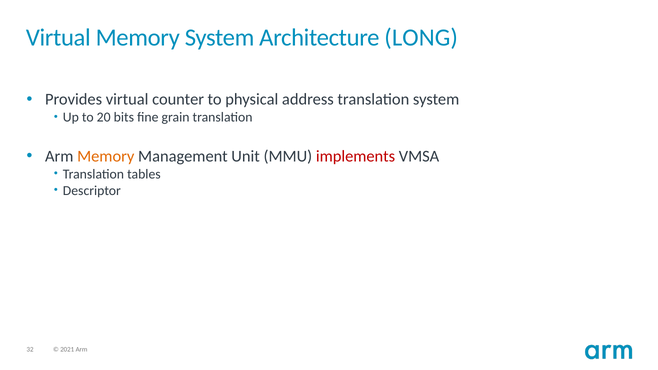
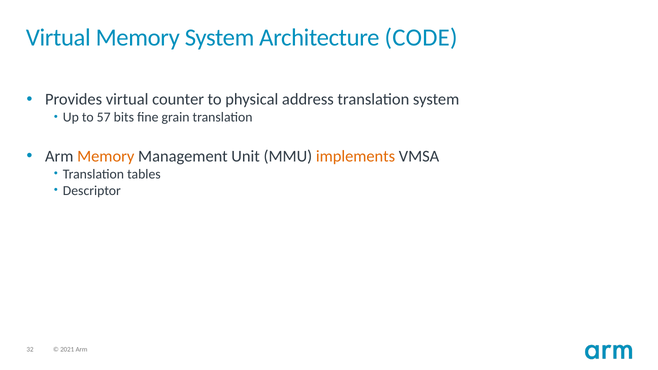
LONG: LONG -> CODE
20: 20 -> 57
implements colour: red -> orange
